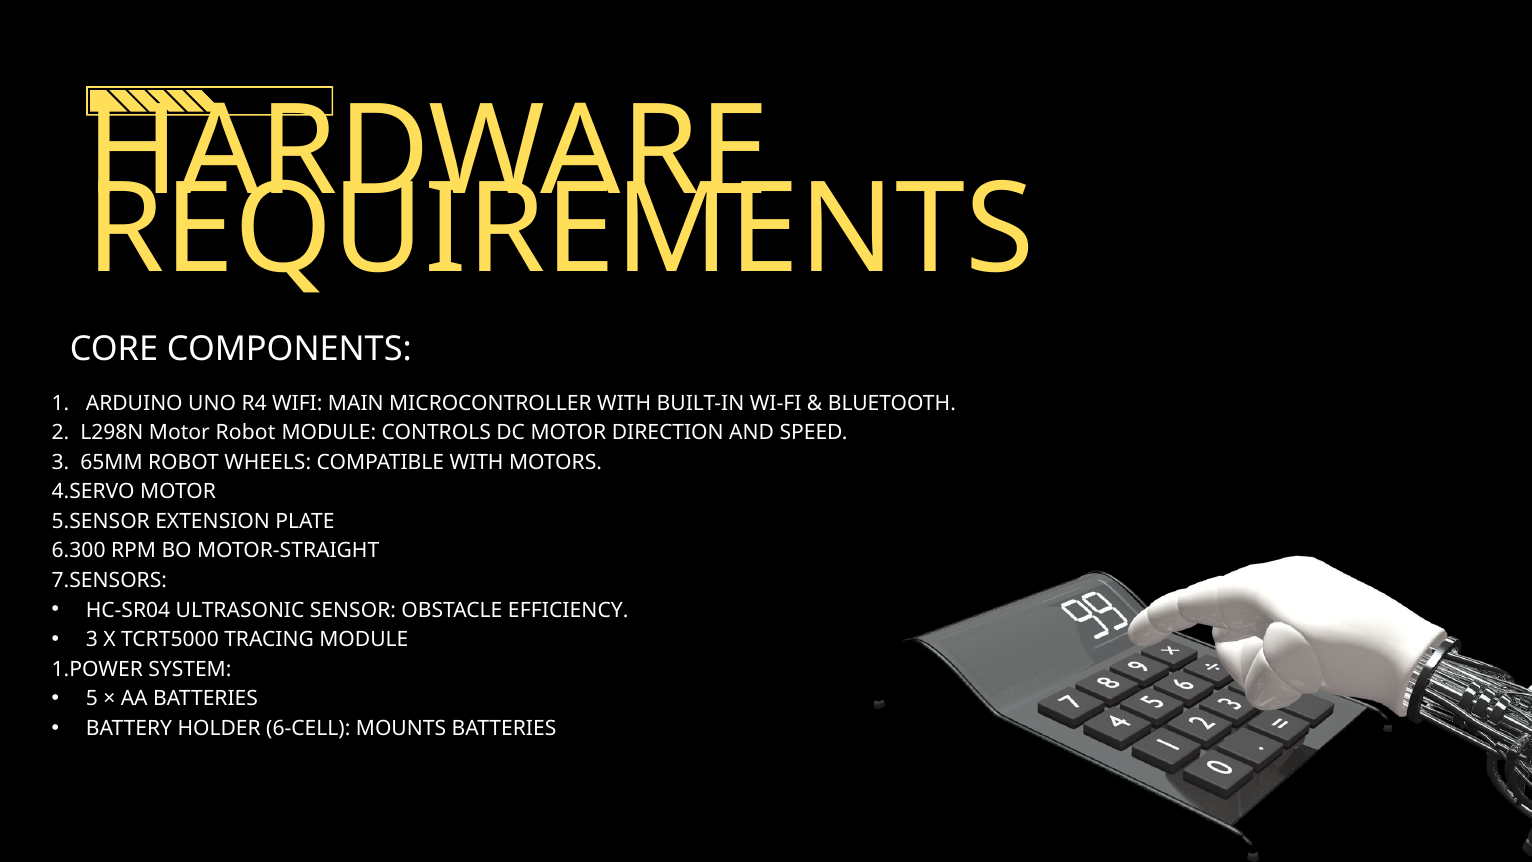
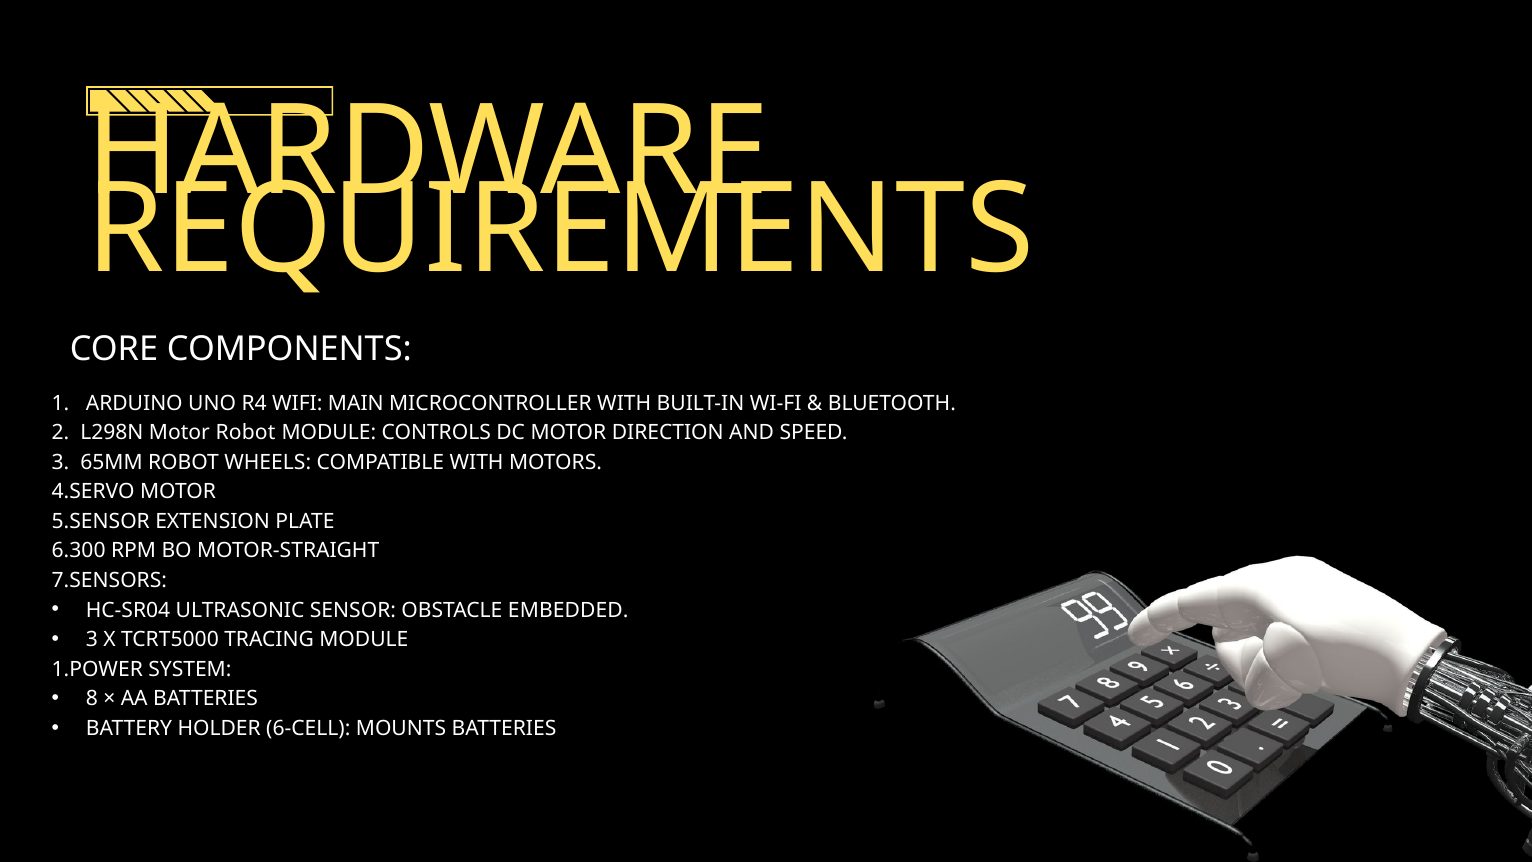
EFFICIENCY: EFFICIENCY -> EMBEDDED
5: 5 -> 8
